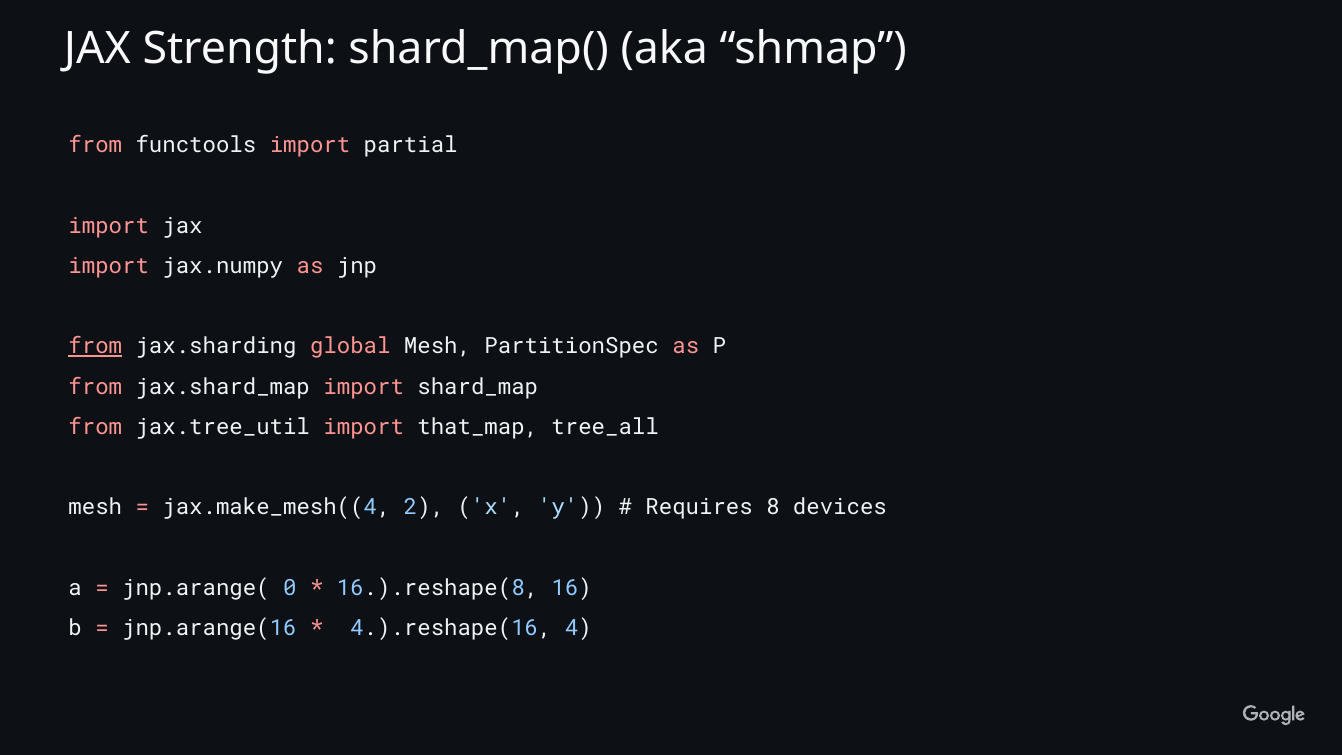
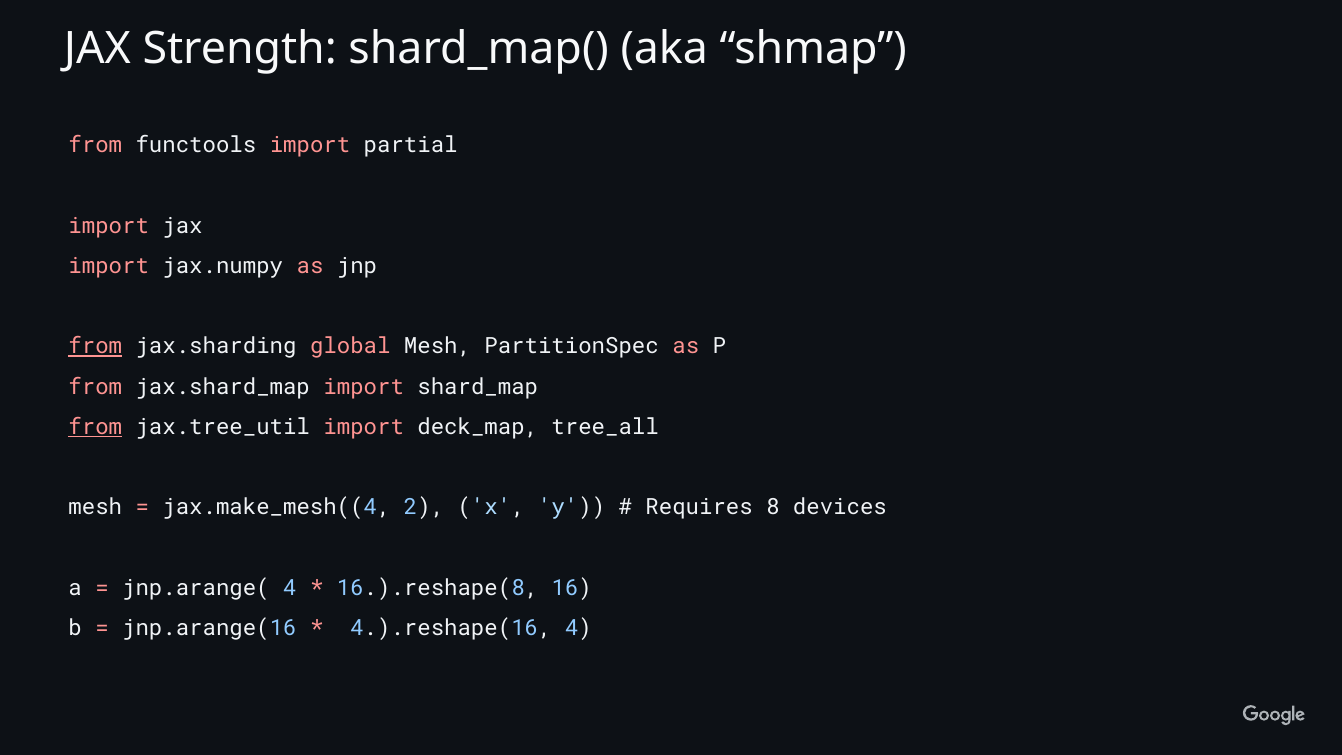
from at (95, 427) underline: none -> present
that_map: that_map -> deck_map
jnp.arange( 0: 0 -> 4
